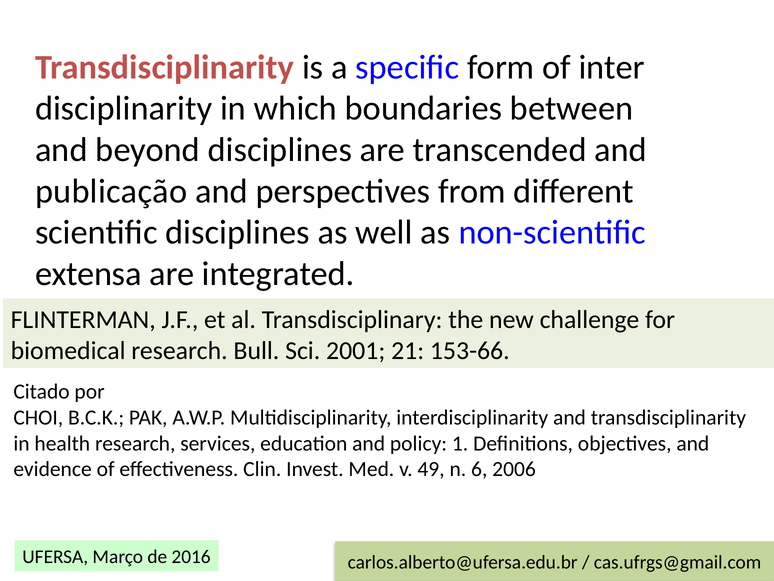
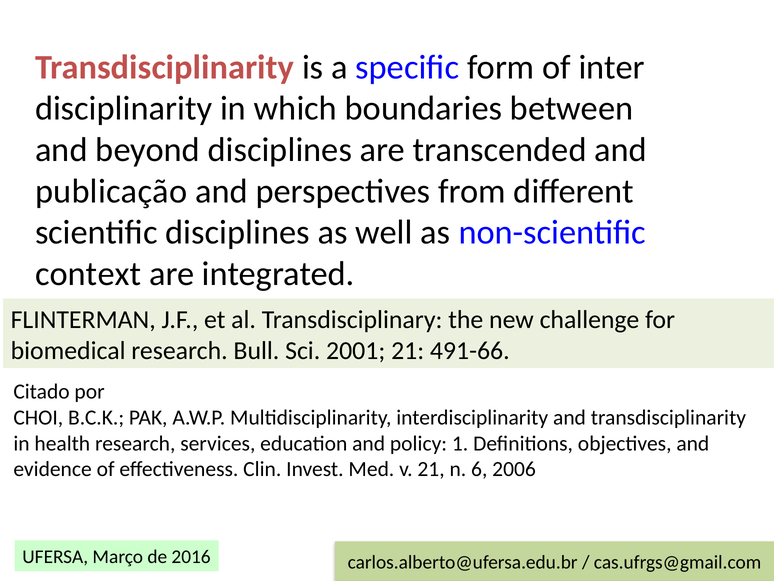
extensa: extensa -> context
153-66: 153-66 -> 491-66
v 49: 49 -> 21
